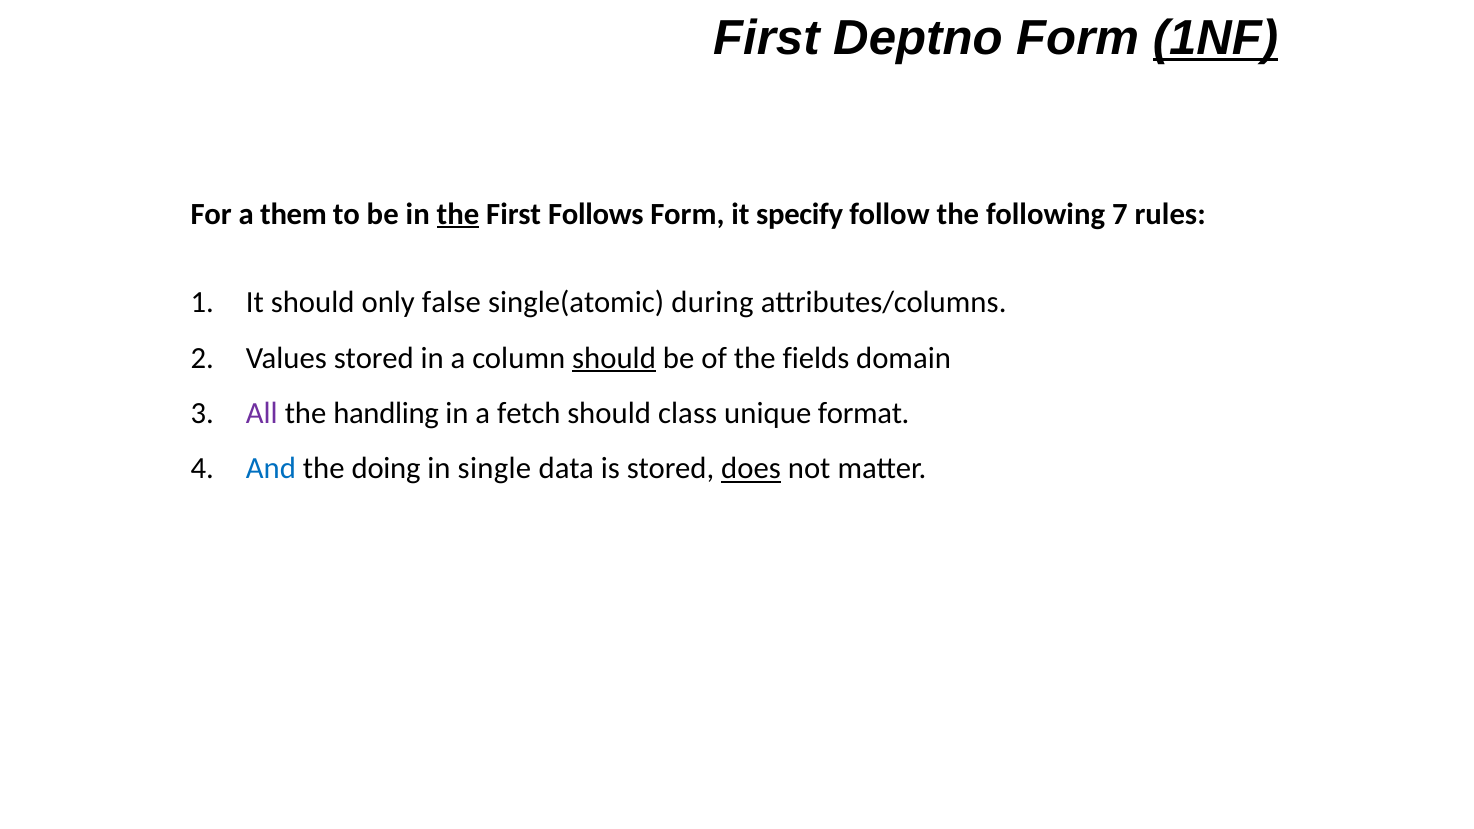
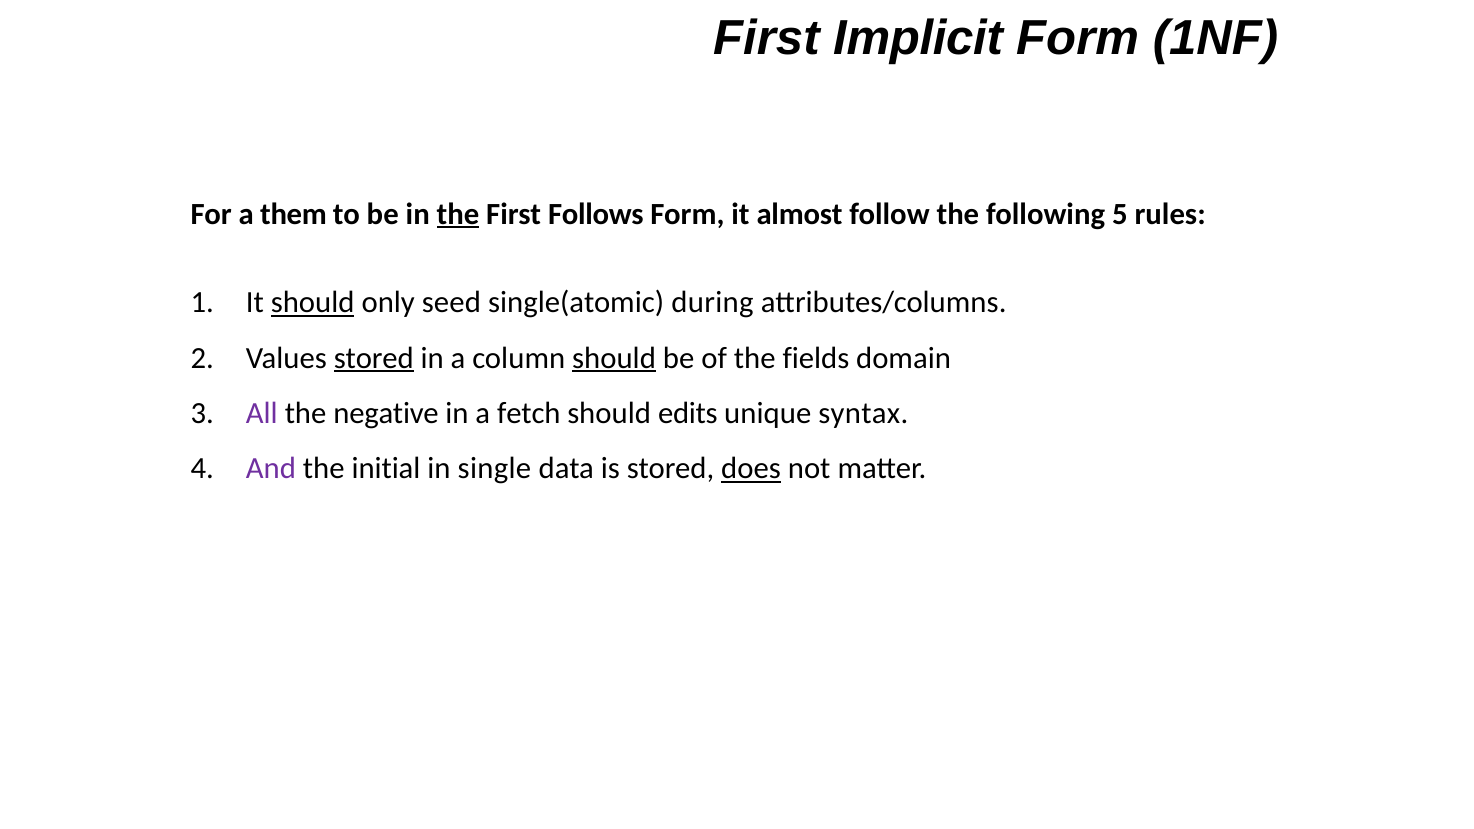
Deptno: Deptno -> Implicit
1NF underline: present -> none
specify: specify -> almost
7: 7 -> 5
should at (313, 303) underline: none -> present
false: false -> seed
stored at (374, 358) underline: none -> present
handling: handling -> negative
class: class -> edits
format: format -> syntax
And colour: blue -> purple
doing: doing -> initial
